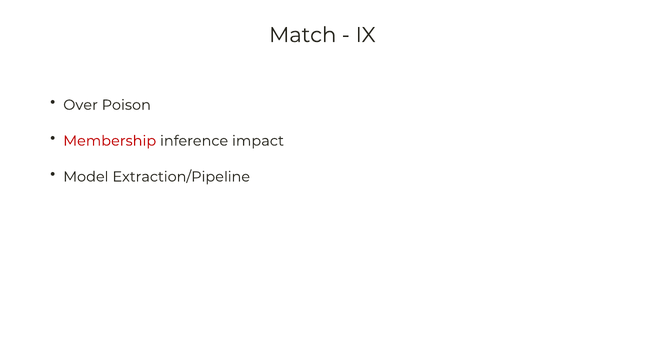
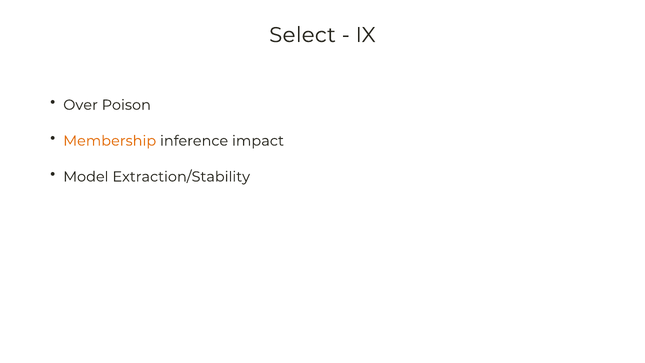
Match: Match -> Select
Membership colour: red -> orange
Extraction/Pipeline: Extraction/Pipeline -> Extraction/Stability
